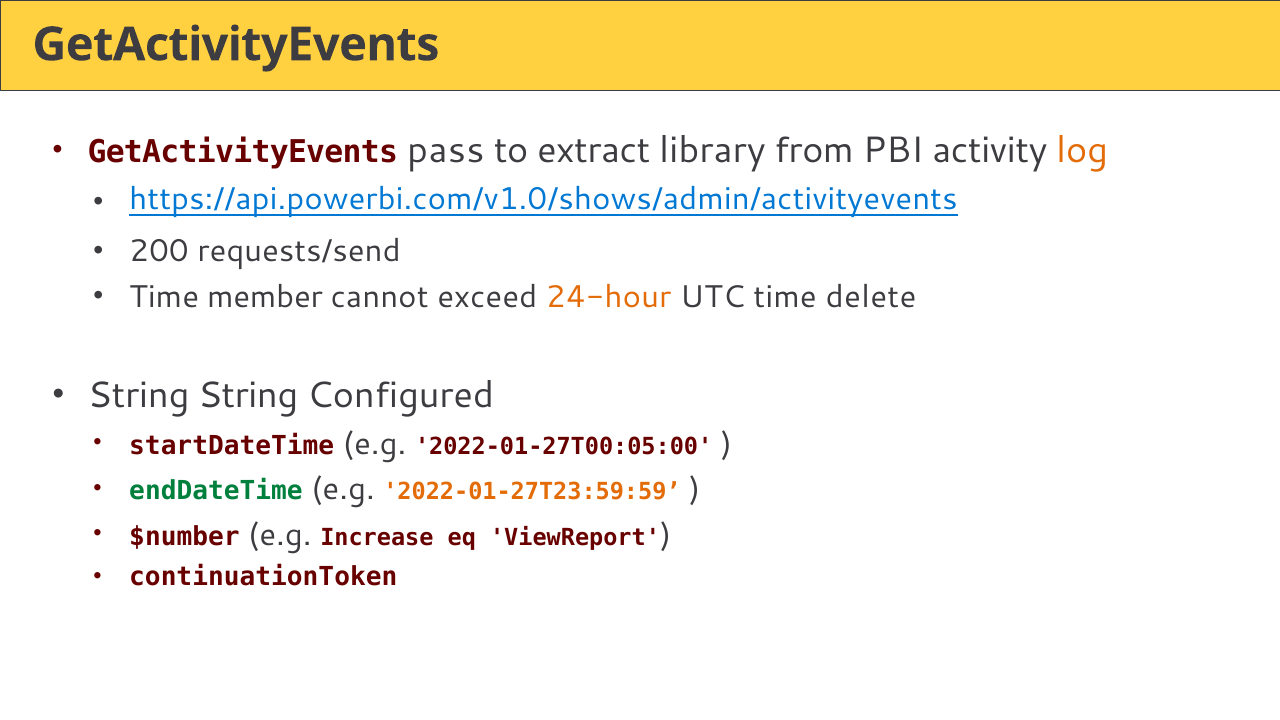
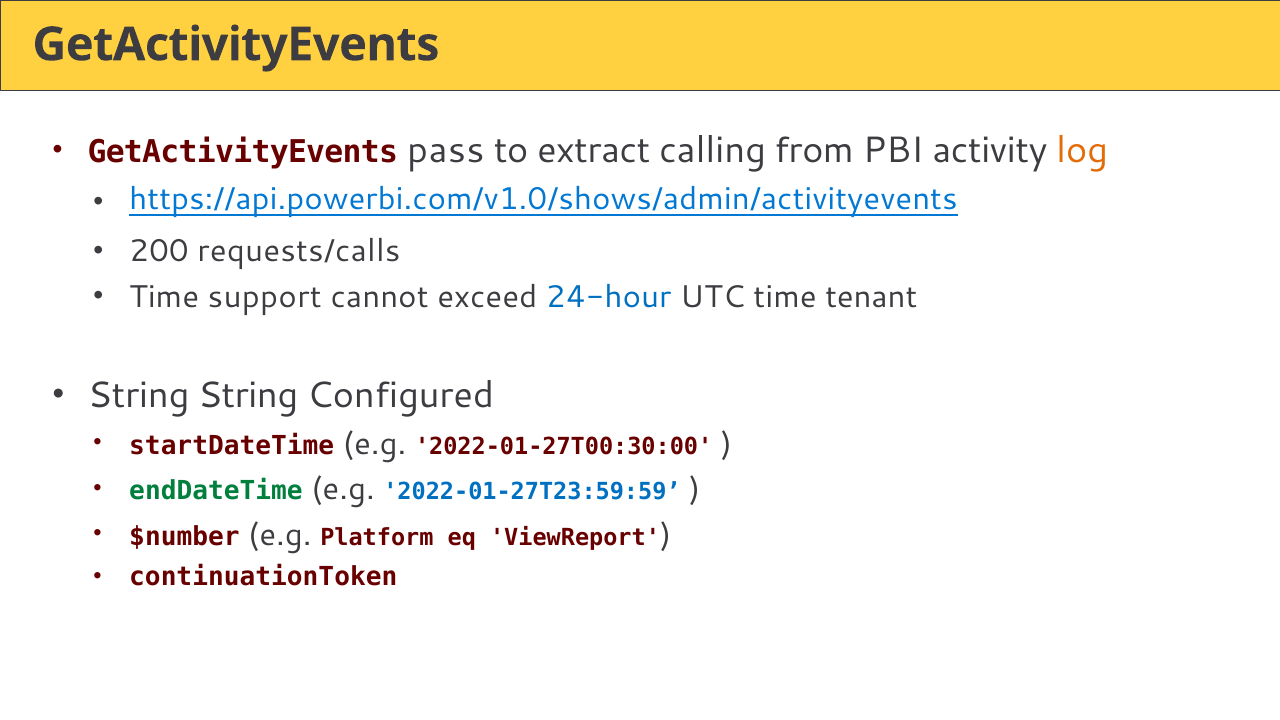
library: library -> calling
requests/send: requests/send -> requests/calls
member: member -> support
24-hour colour: orange -> blue
delete: delete -> tenant
2022-01-27T00:05:00: 2022-01-27T00:05:00 -> 2022-01-27T00:30:00
2022-01-27T23:59:59 colour: orange -> blue
Increase: Increase -> Platform
